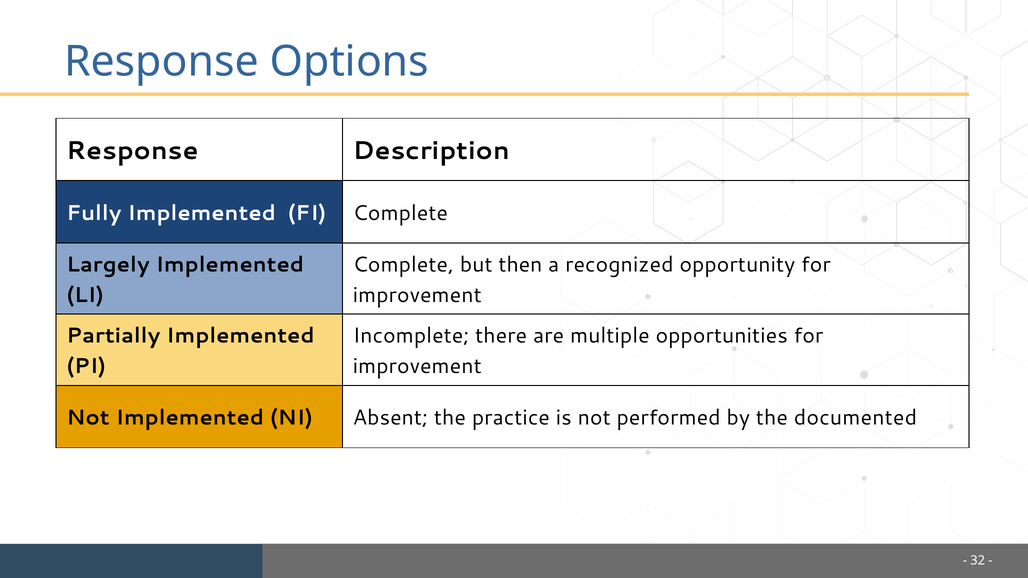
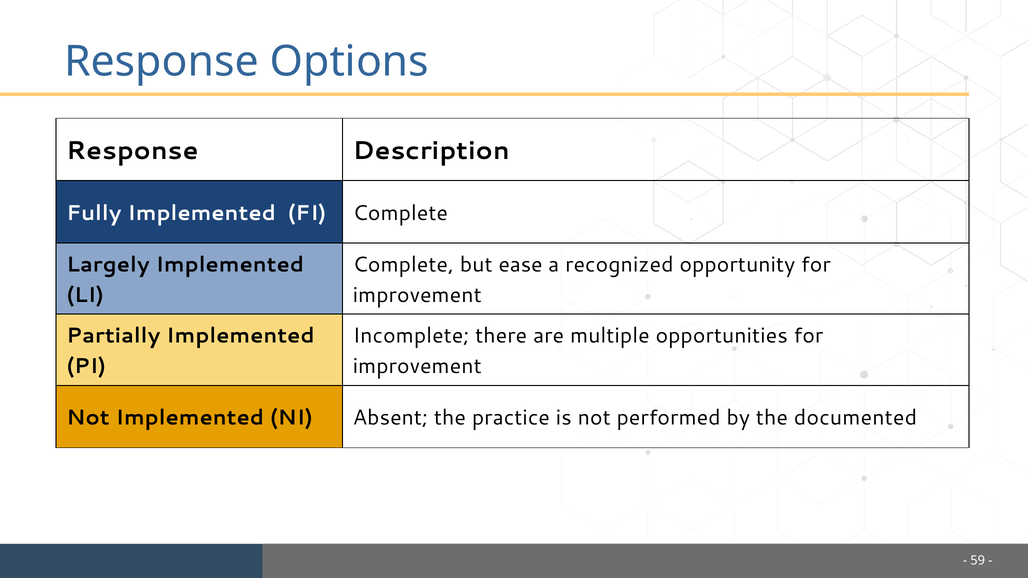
then: then -> ease
32: 32 -> 59
